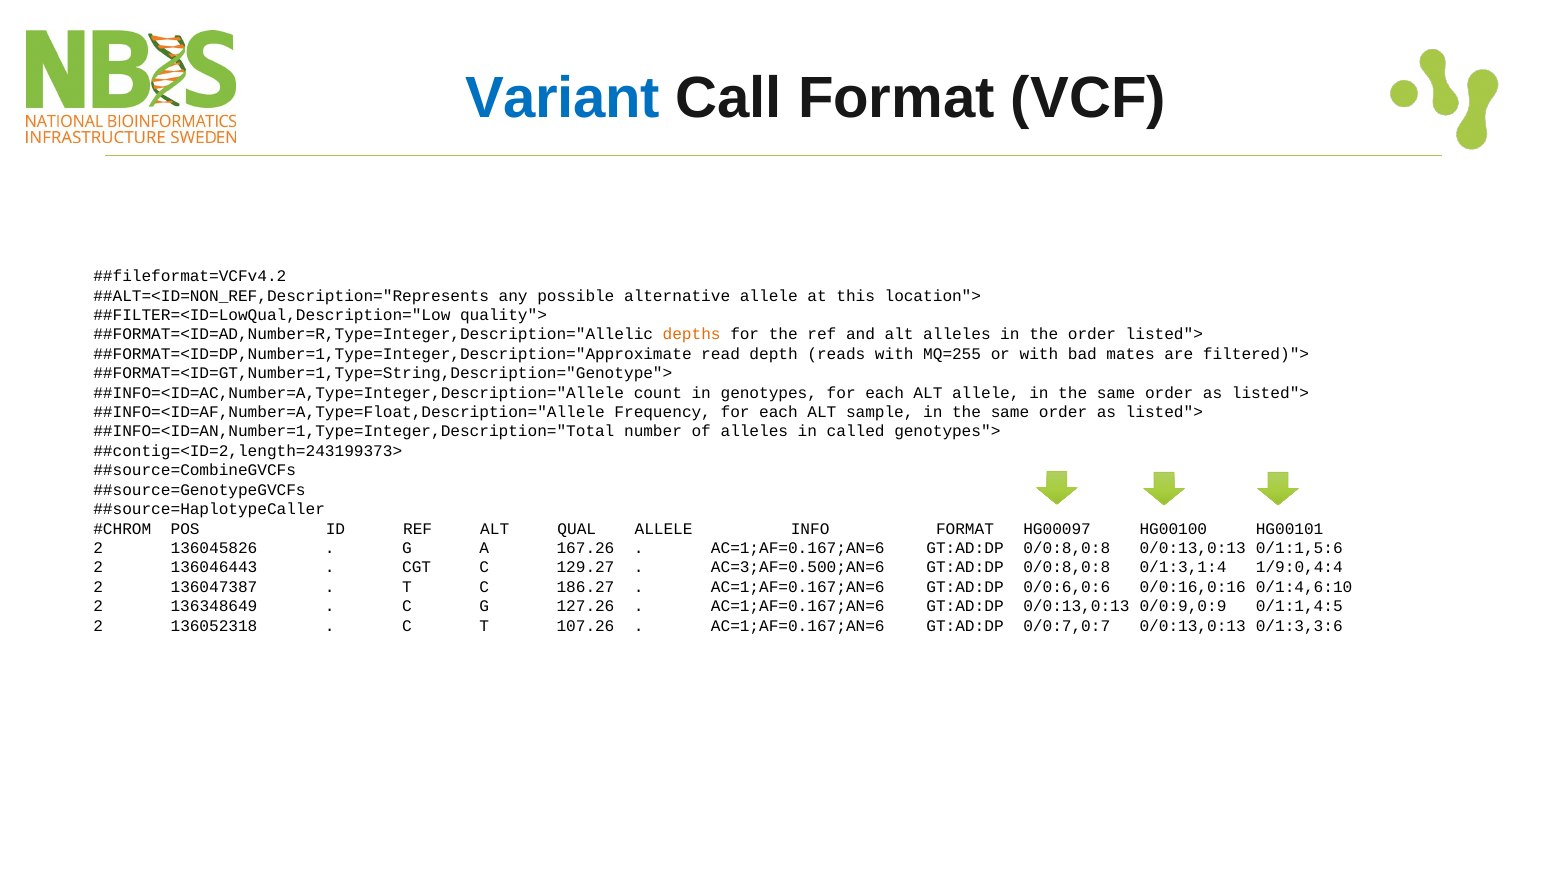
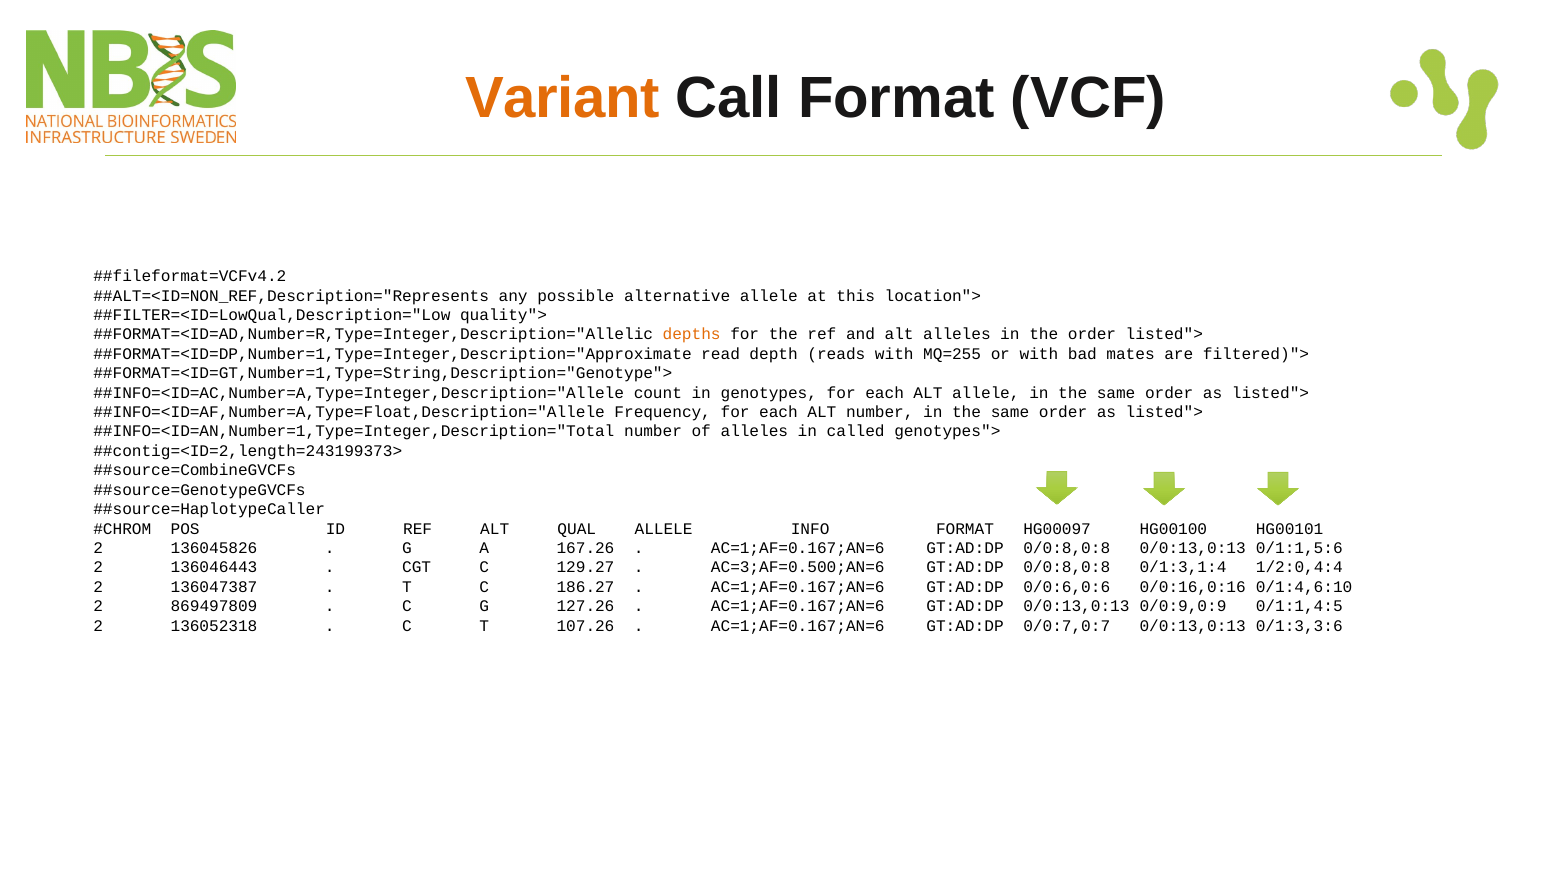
Variant colour: blue -> orange
ALT sample: sample -> number
1/9:0,4:4: 1/9:0,4:4 -> 1/2:0,4:4
136348649: 136348649 -> 869497809
